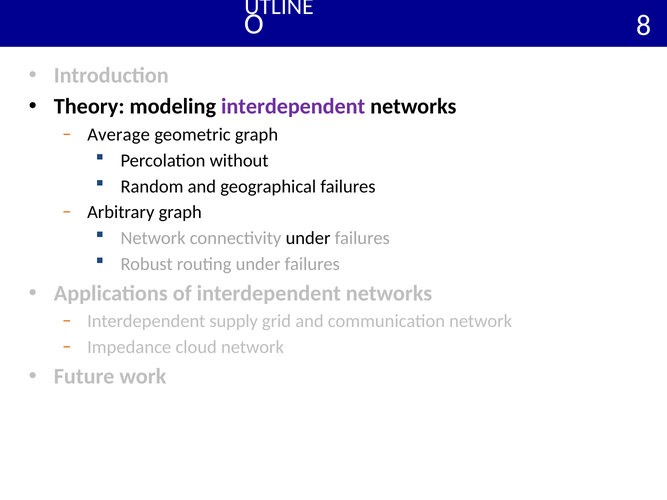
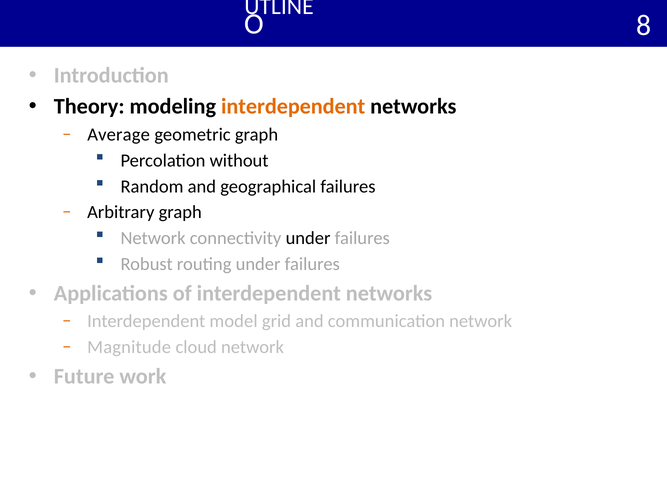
interdependent at (293, 107) colour: purple -> orange
supply: supply -> model
Impedance: Impedance -> Magnitude
